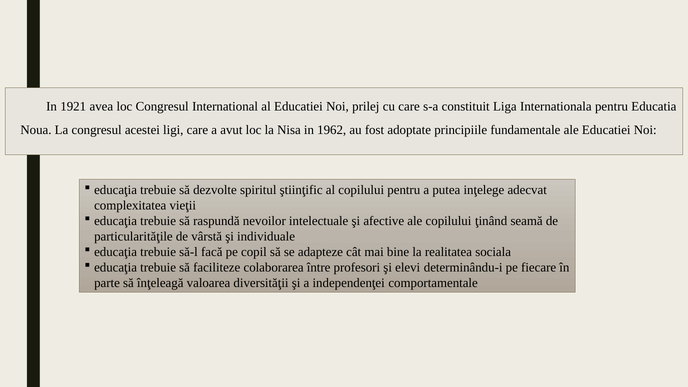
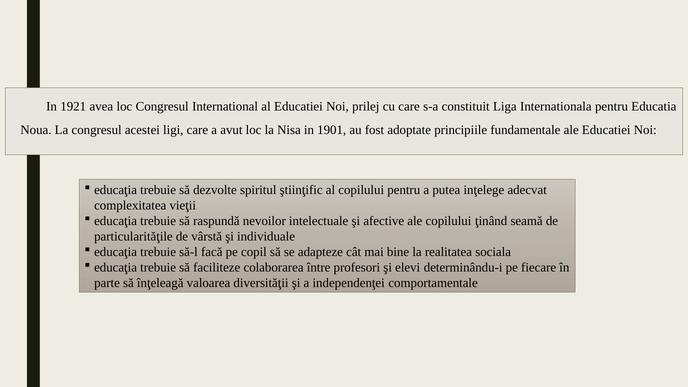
1962: 1962 -> 1901
